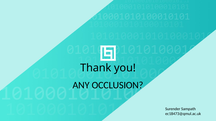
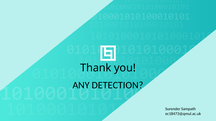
OCCLUSION: OCCLUSION -> DETECTION
